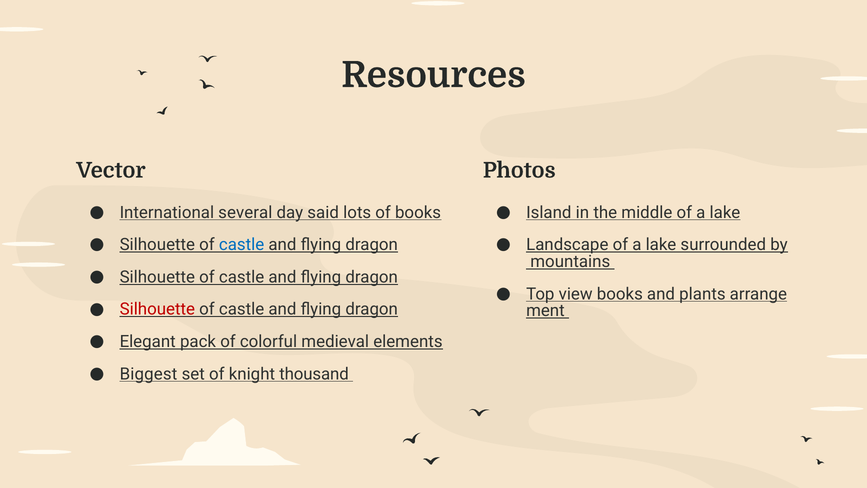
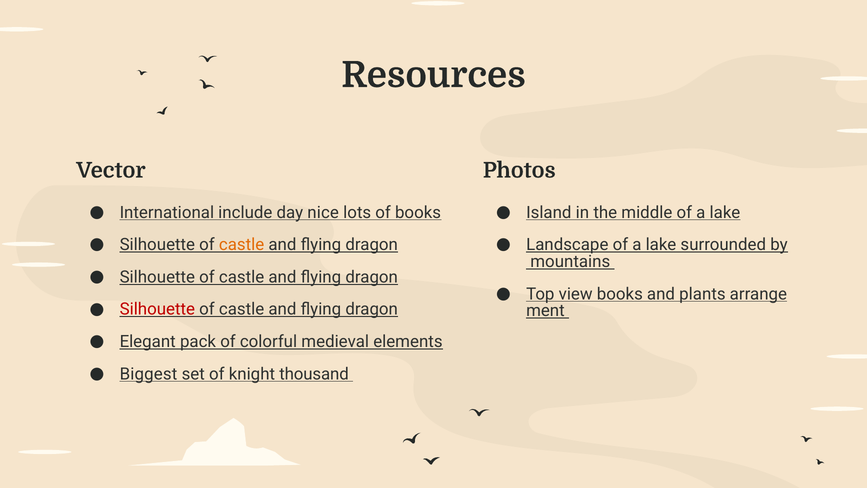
several: several -> include
said: said -> nice
castle at (242, 245) colour: blue -> orange
